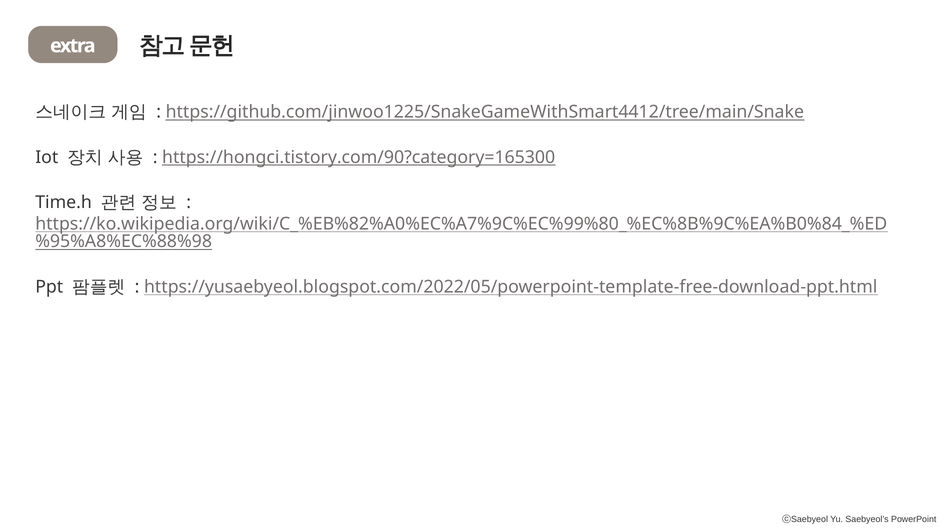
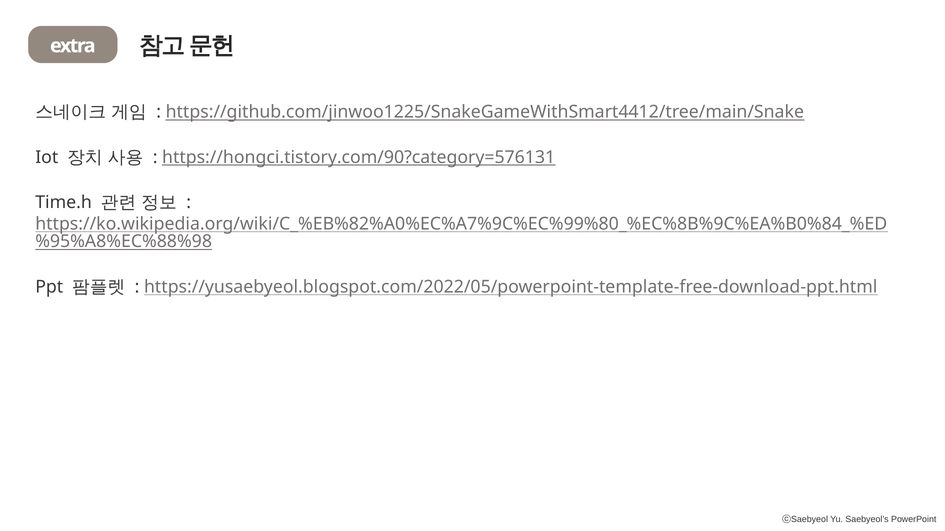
https://hongci.tistory.com/90?category=165300: https://hongci.tistory.com/90?category=165300 -> https://hongci.tistory.com/90?category=576131
